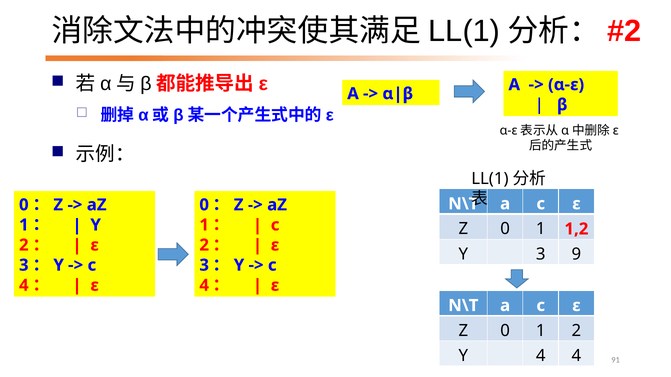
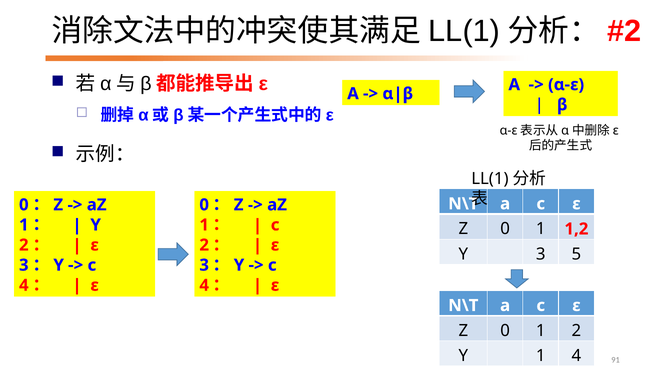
9: 9 -> 5
Y 4: 4 -> 1
